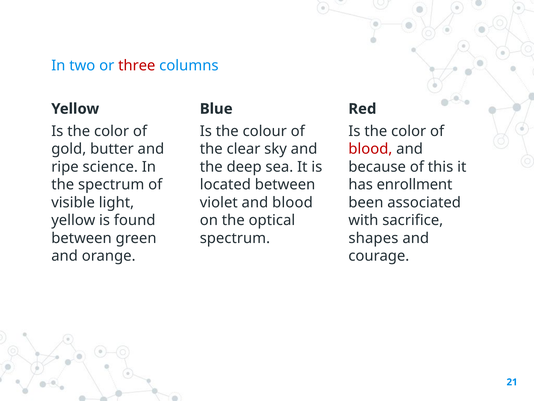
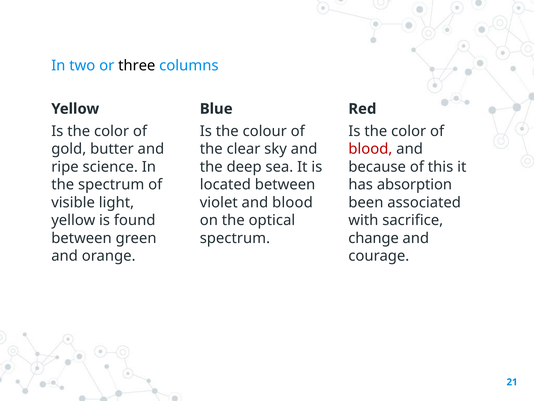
three colour: red -> black
enrollment: enrollment -> absorption
shapes: shapes -> change
